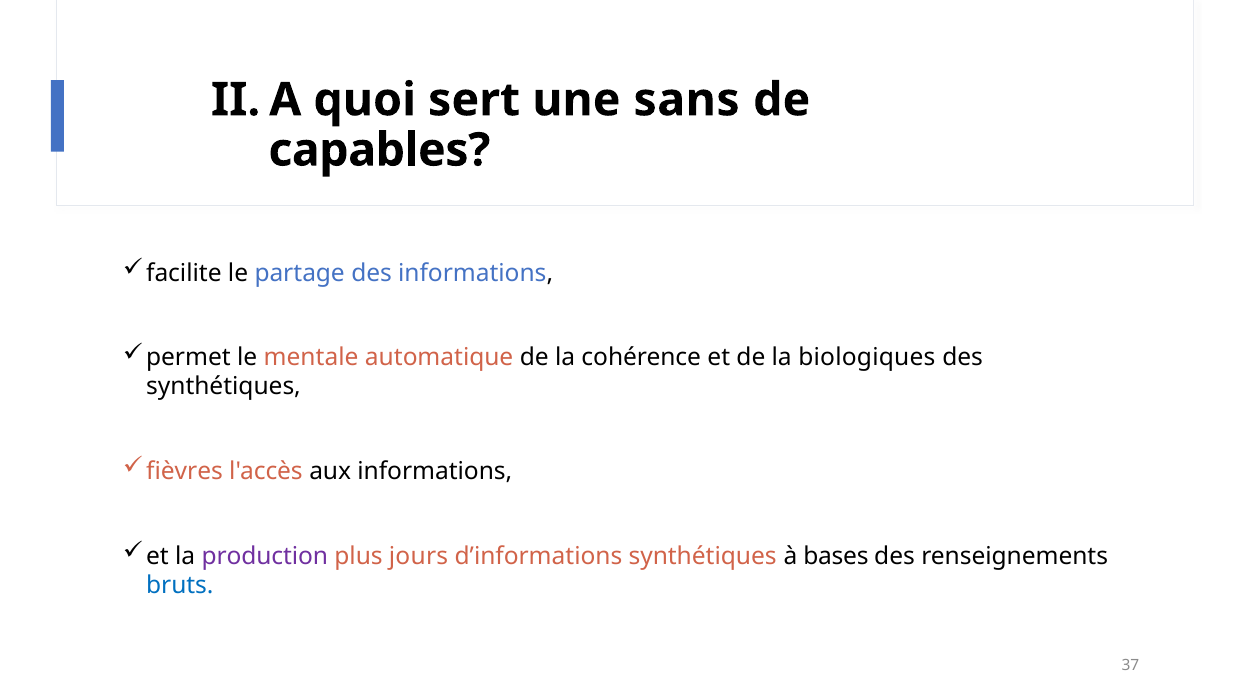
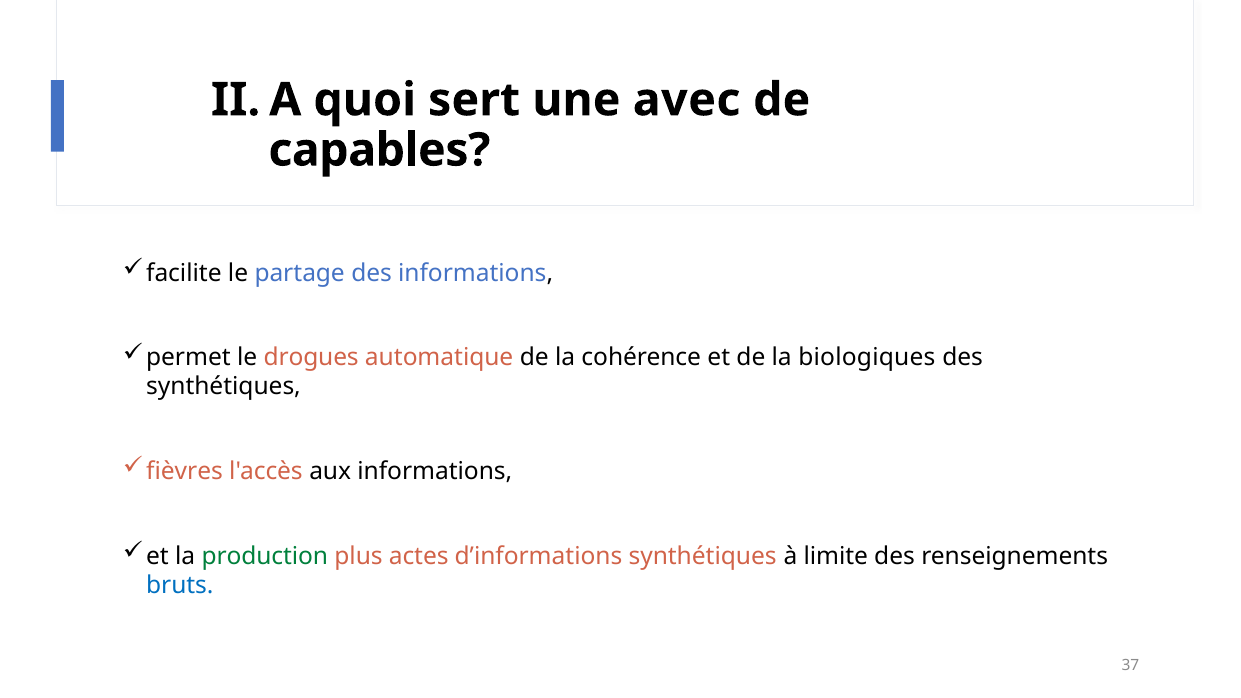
sans: sans -> avec
mentale: mentale -> drogues
production colour: purple -> green
jours: jours -> actes
bases: bases -> limite
